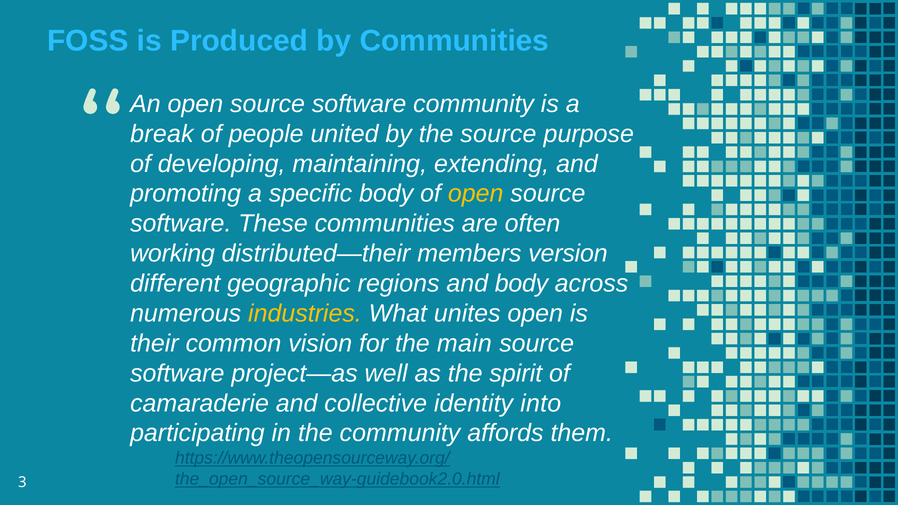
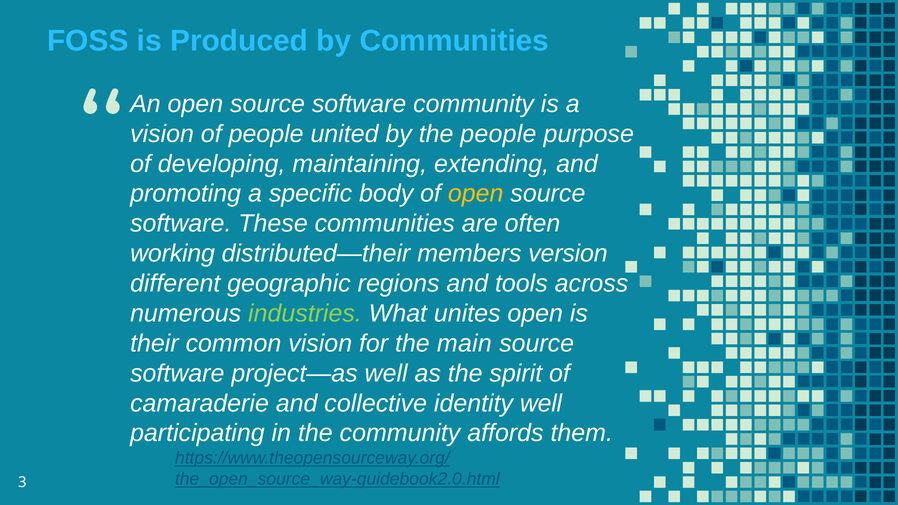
break at (162, 134): break -> vision
the source: source -> people
and body: body -> tools
industries colour: yellow -> light green
identity into: into -> well
